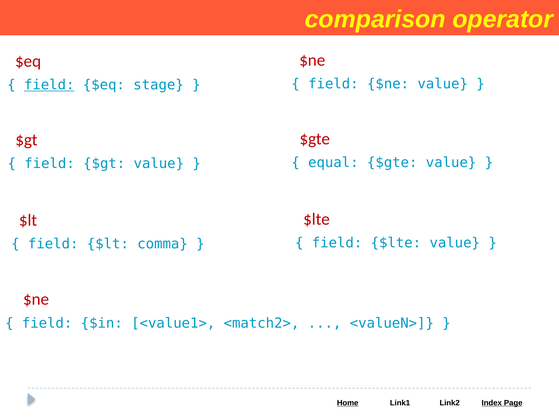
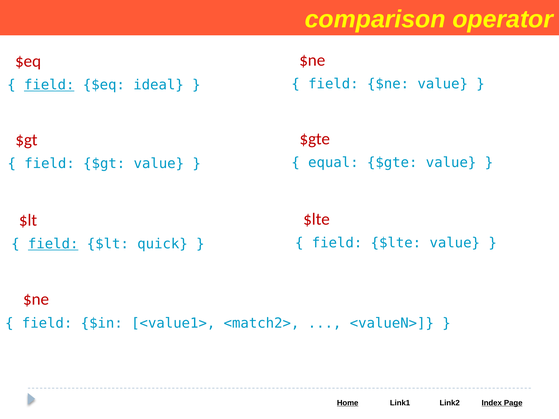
stage: stage -> ideal
field at (53, 244) underline: none -> present
comma: comma -> quick
